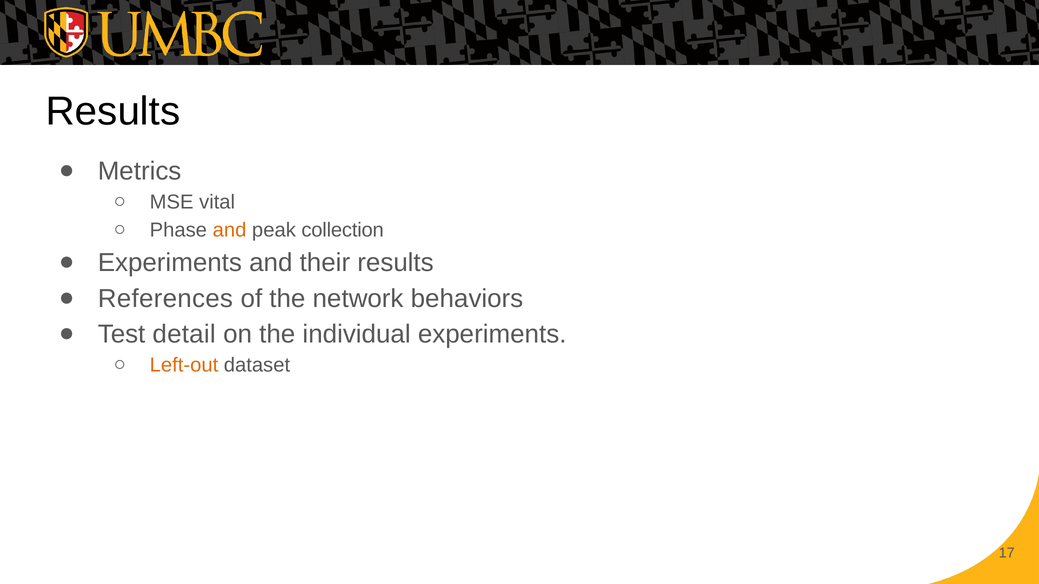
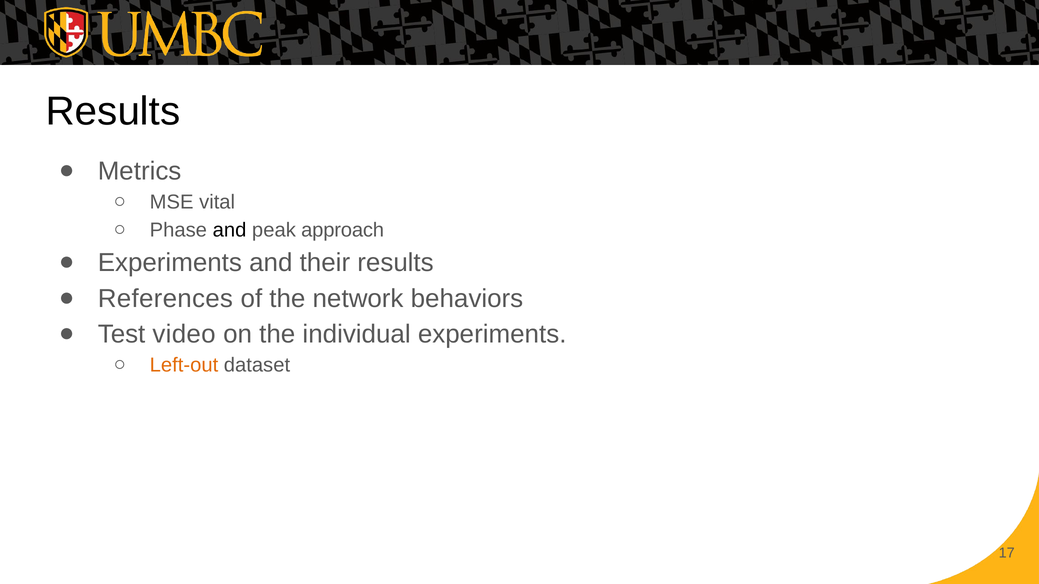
and at (230, 230) colour: orange -> black
collection: collection -> approach
detail: detail -> video
